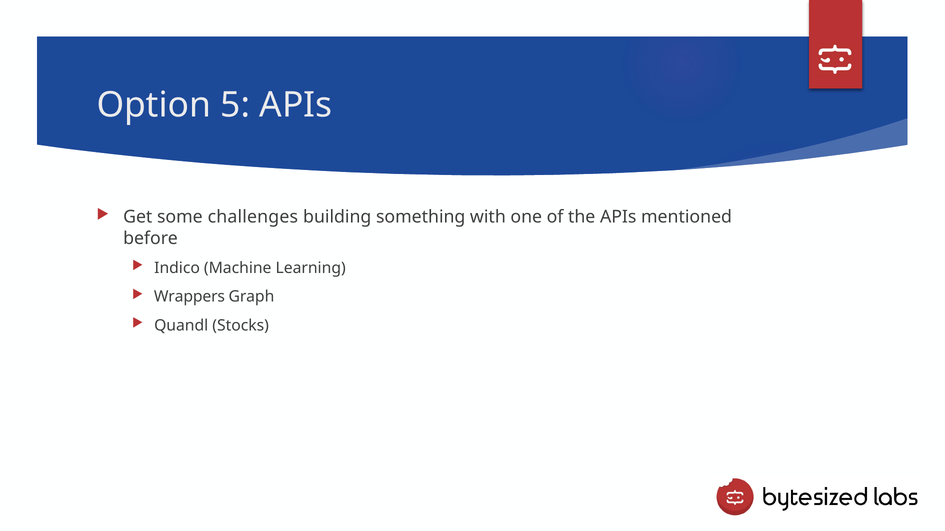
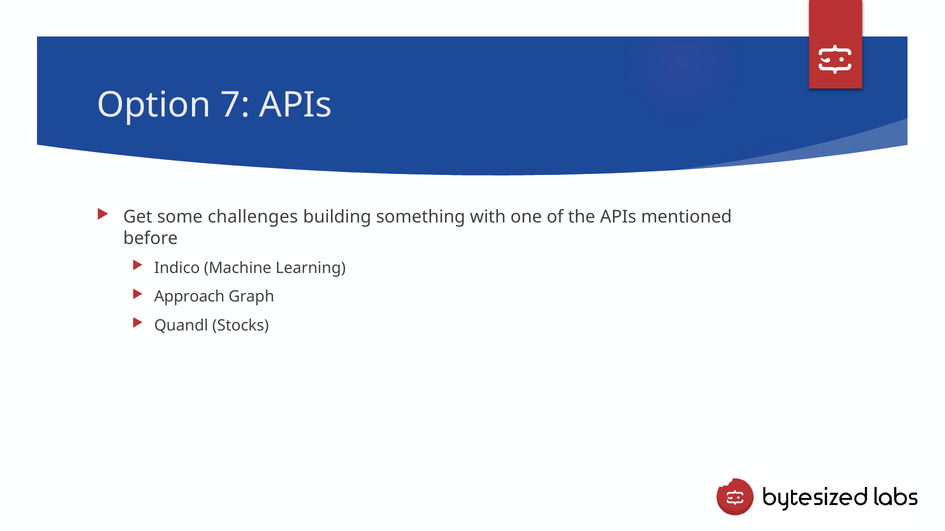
5: 5 -> 7
Wrappers: Wrappers -> Approach
